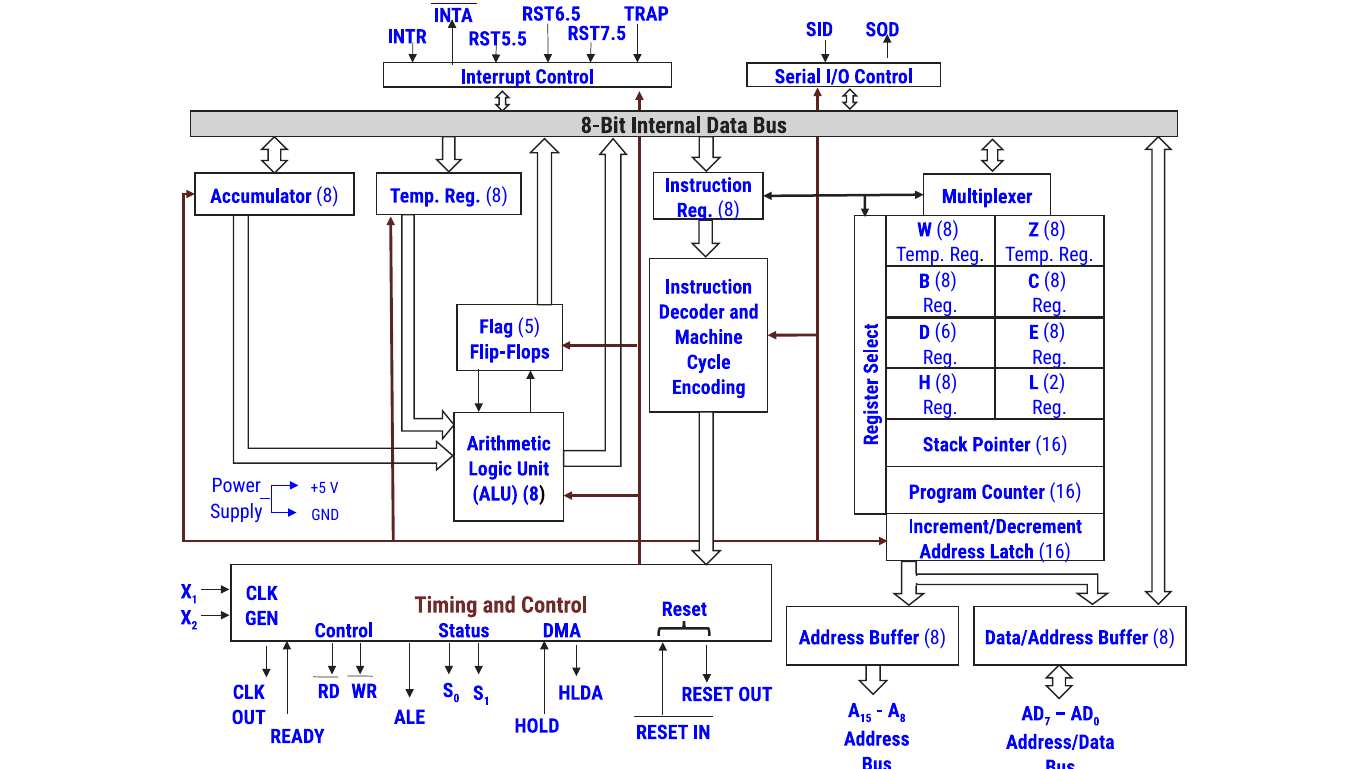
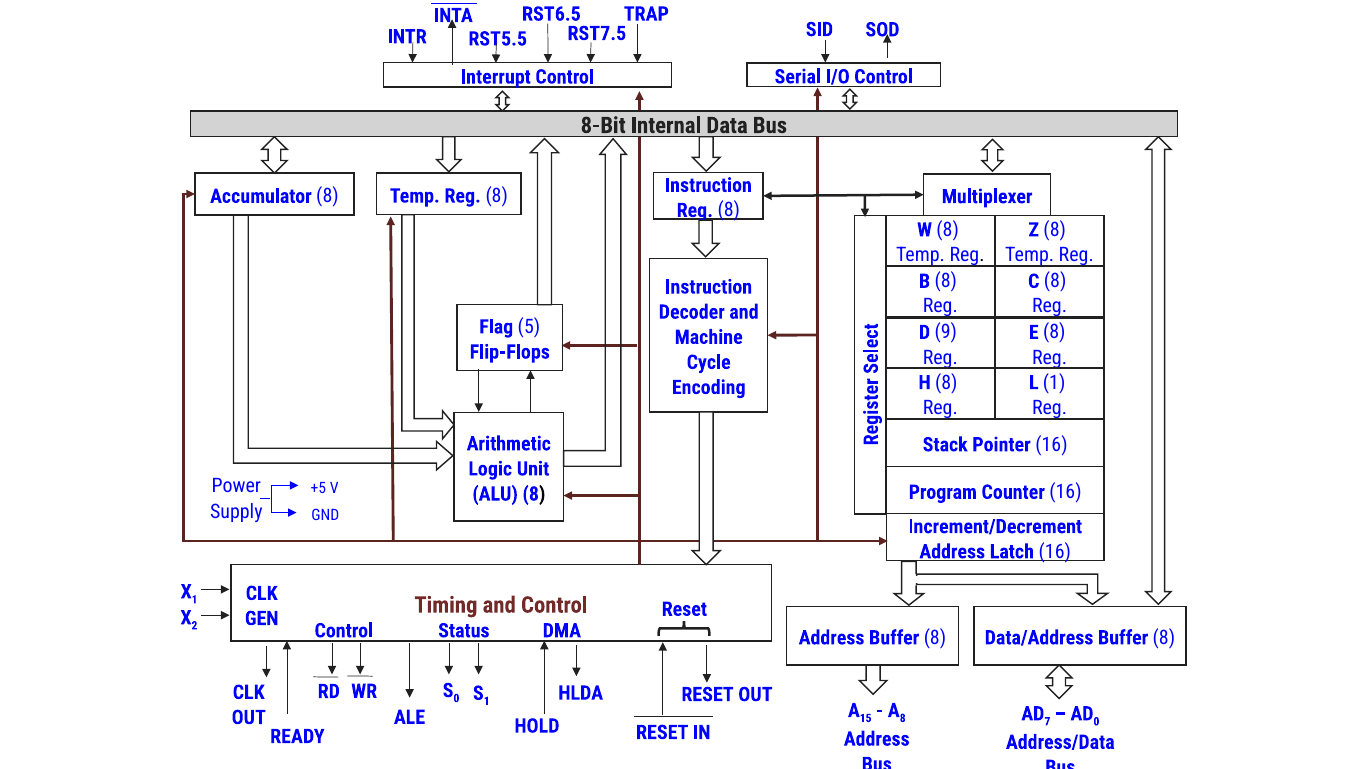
6: 6 -> 9
L 2: 2 -> 1
